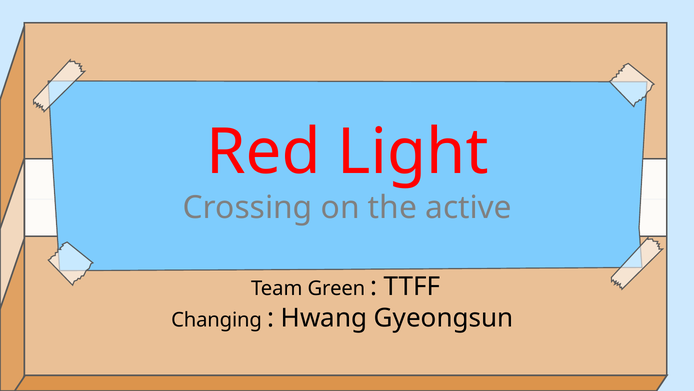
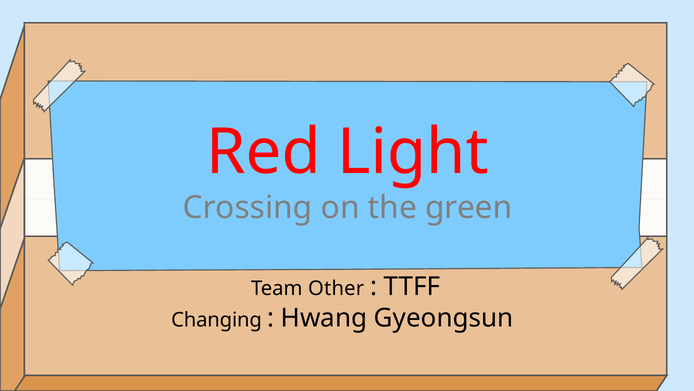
active: active -> green
Green: Green -> Other
